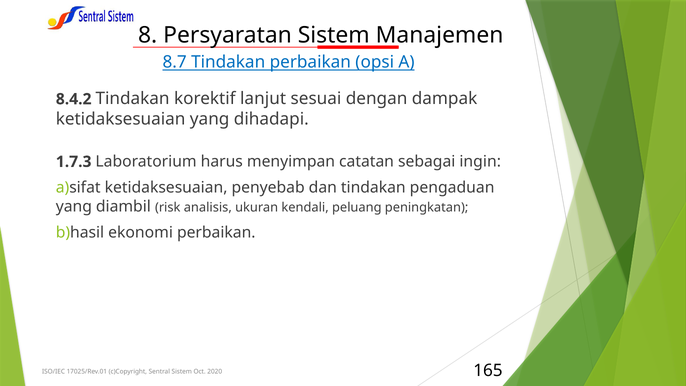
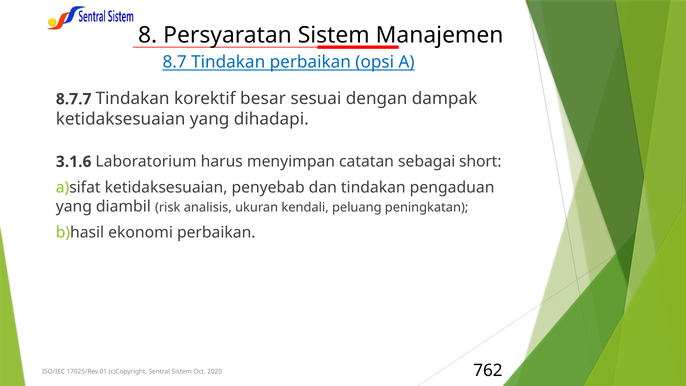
8.4.2: 8.4.2 -> 8.7.7
lanjut: lanjut -> besar
1.7.3: 1.7.3 -> 3.1.6
ingin: ingin -> short
165: 165 -> 762
